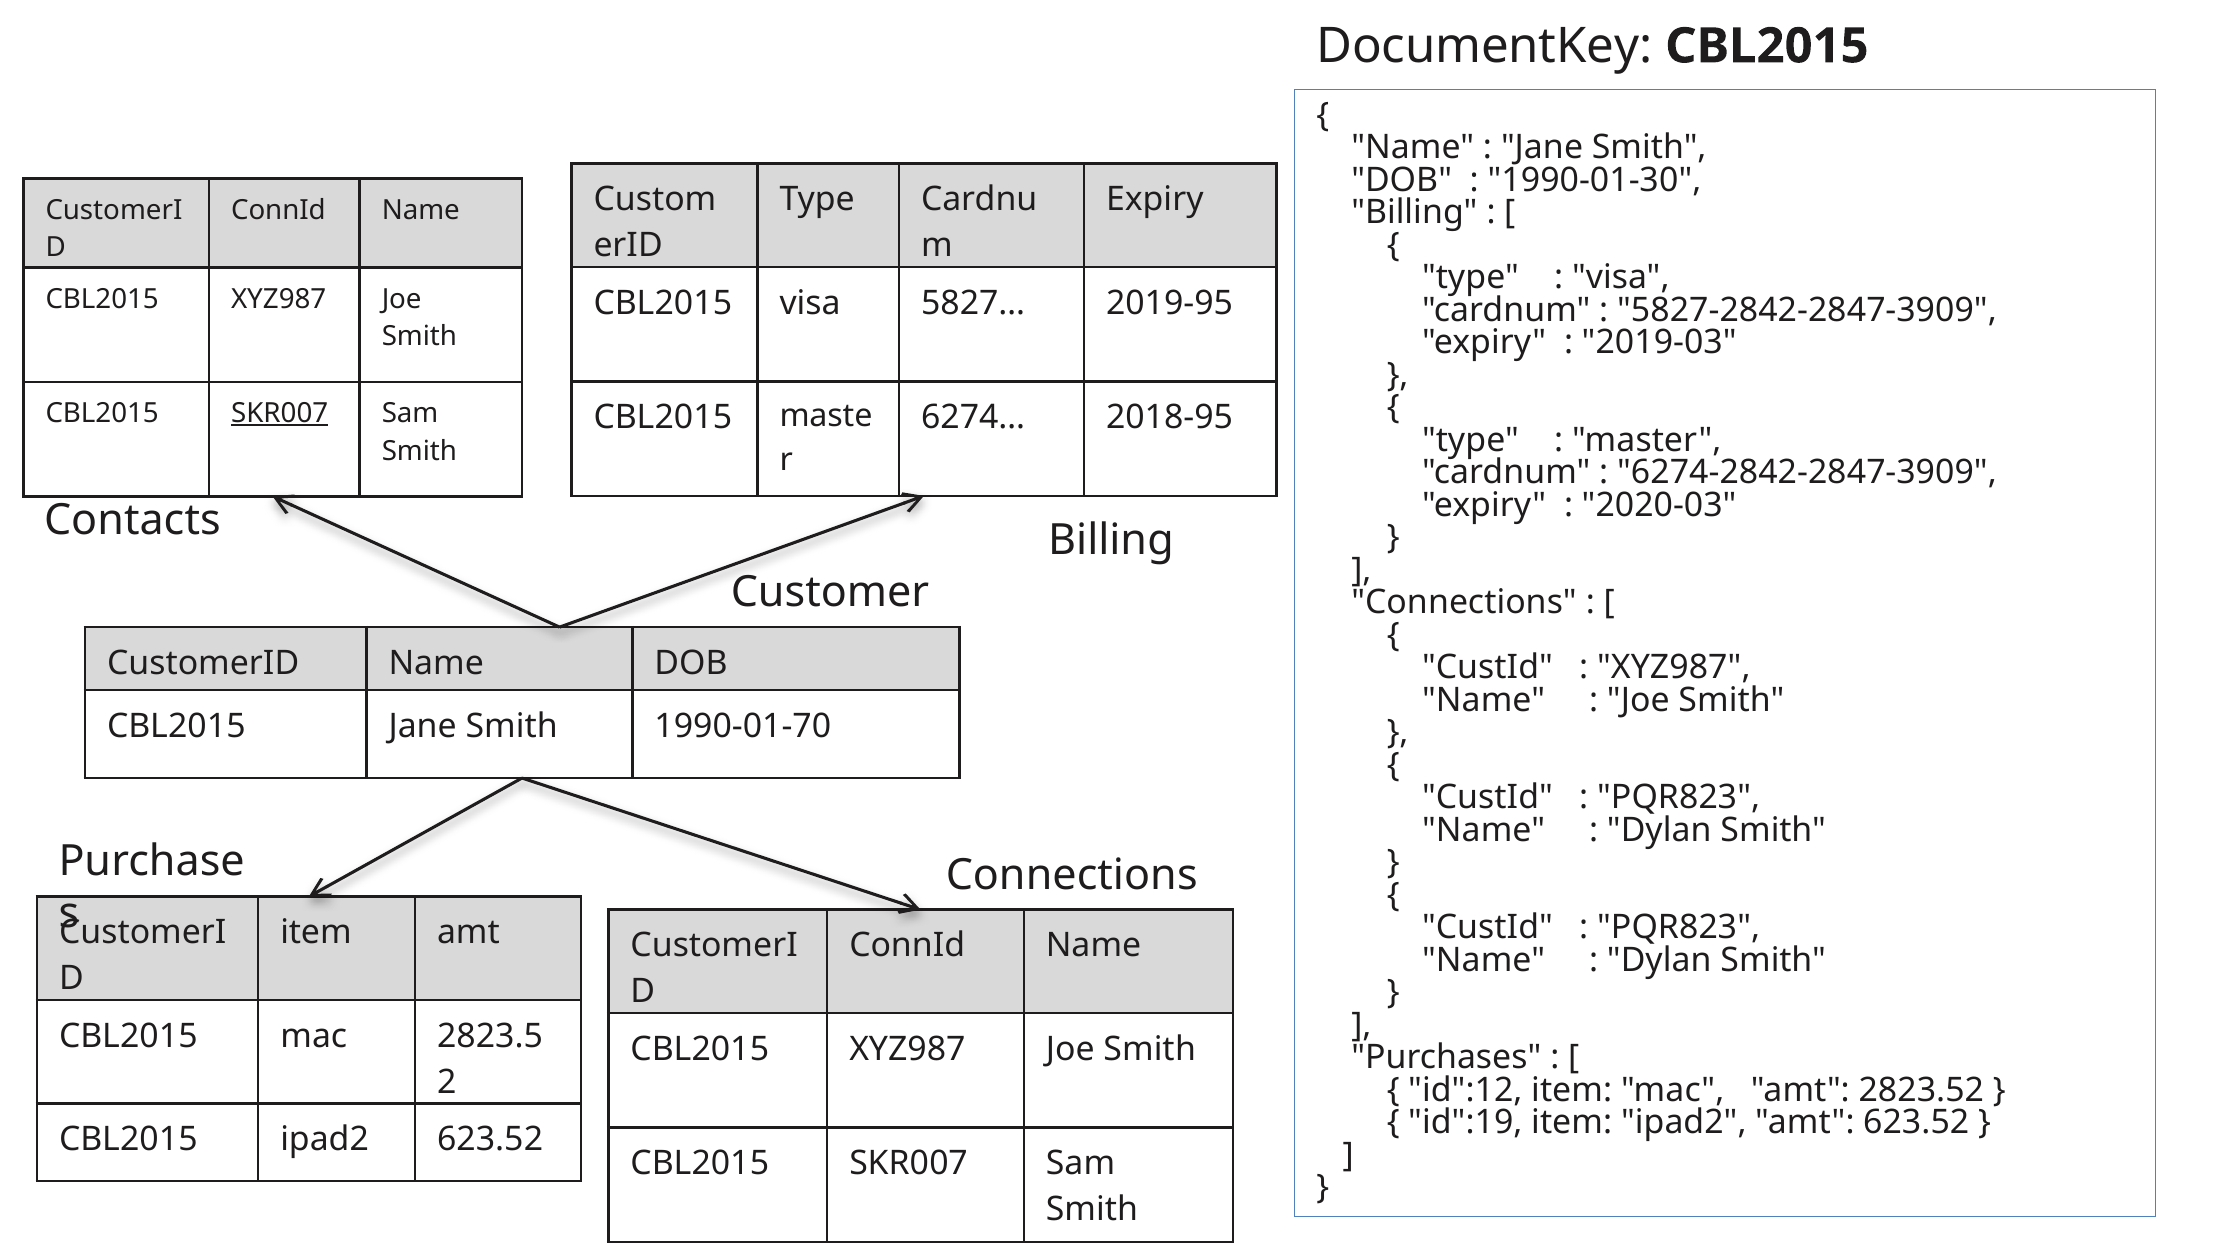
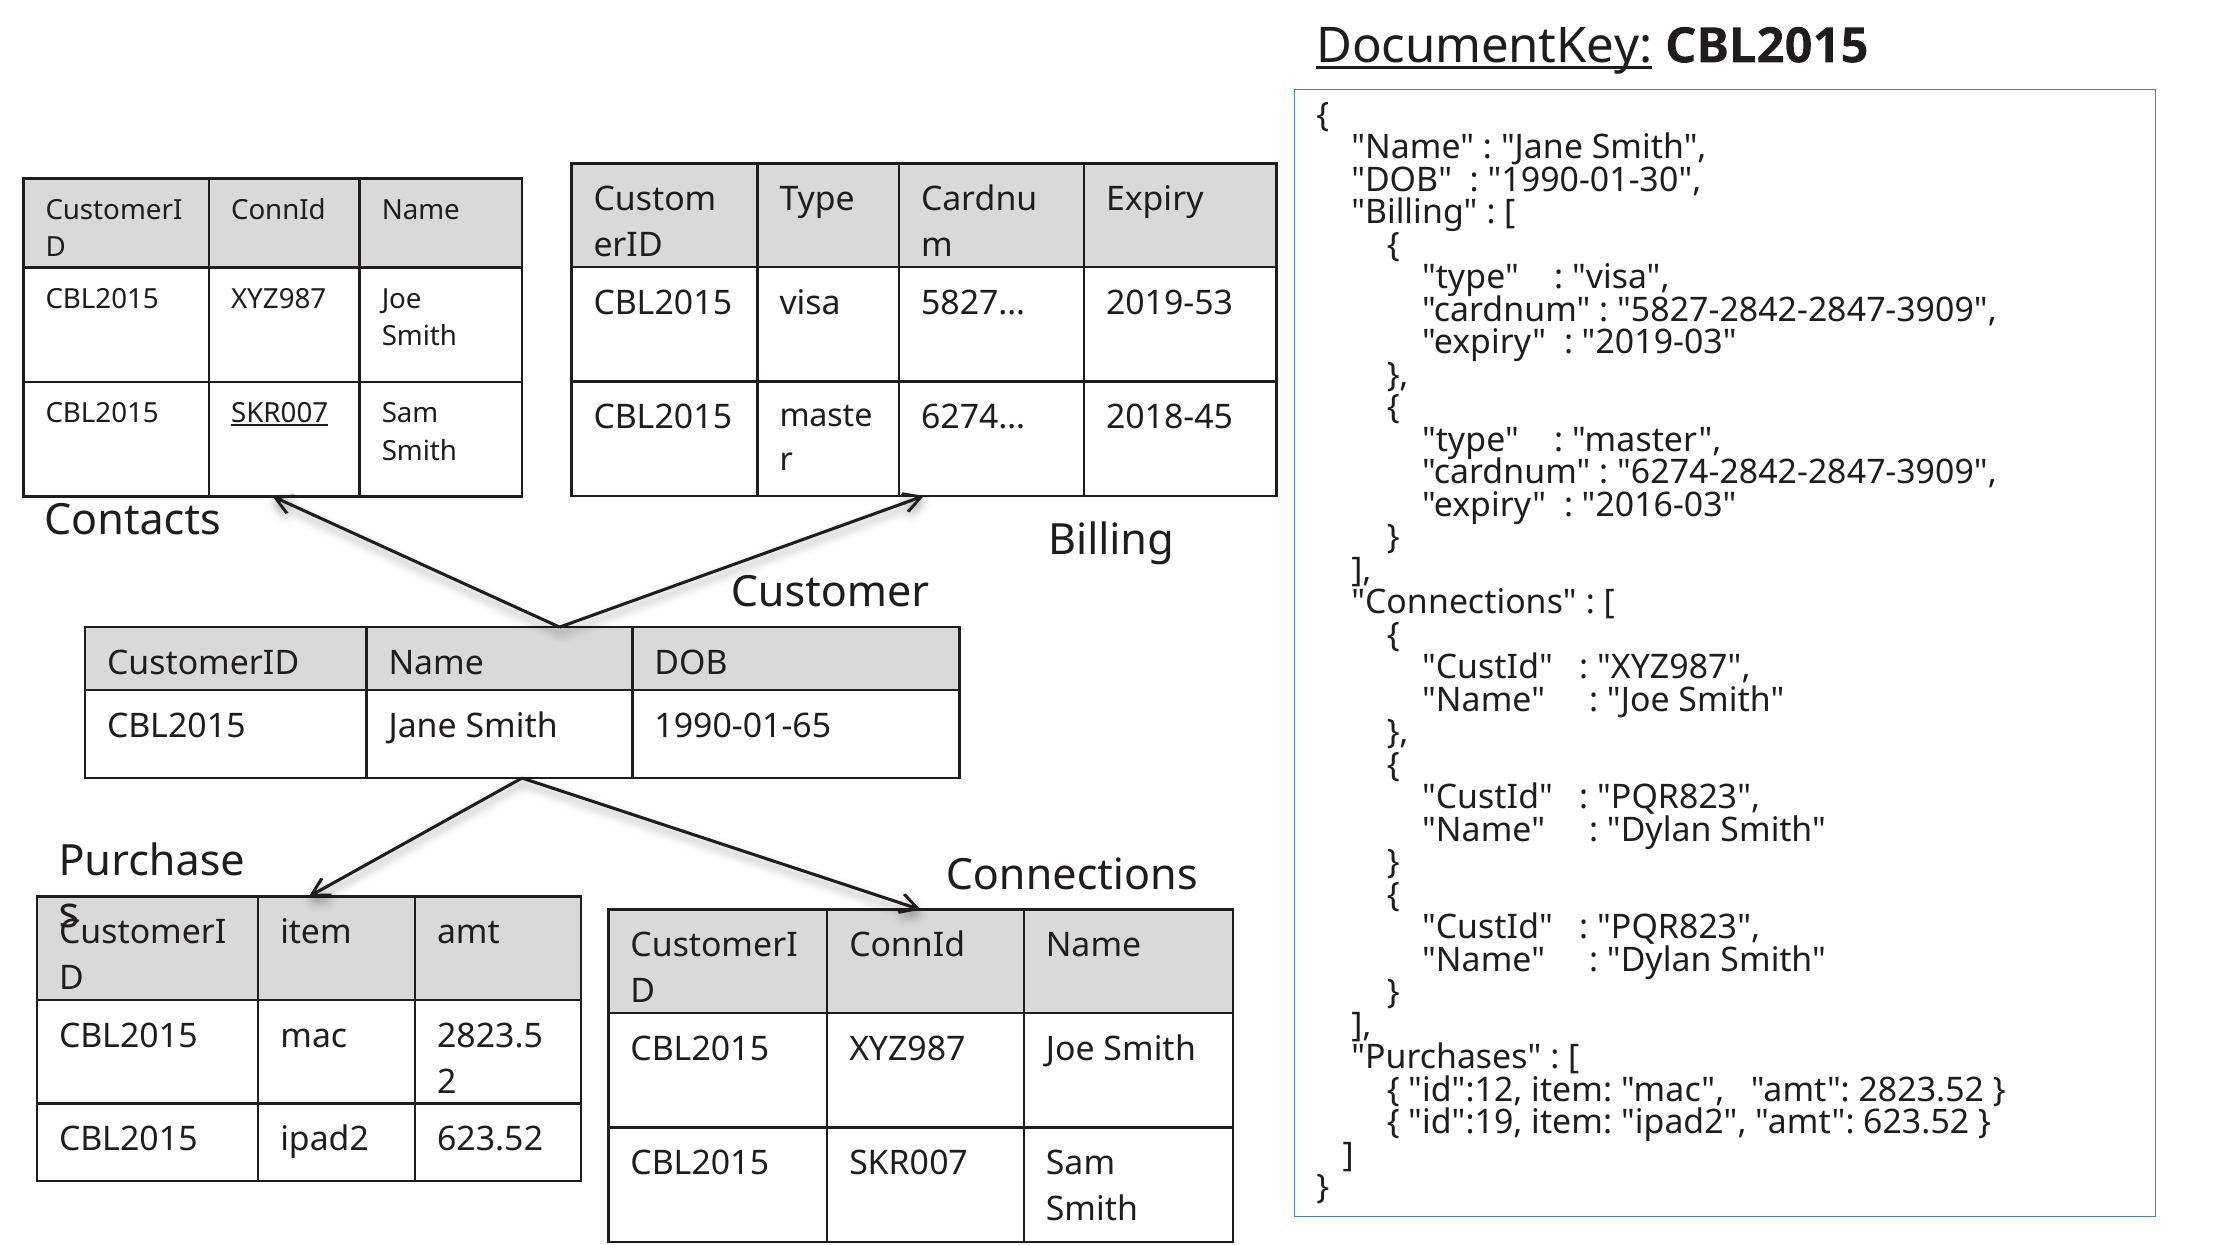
DocumentKey underline: none -> present
2019-95: 2019-95 -> 2019-53
2018-95: 2018-95 -> 2018-45
2020-03: 2020-03 -> 2016-03
1990-01-70: 1990-01-70 -> 1990-01-65
